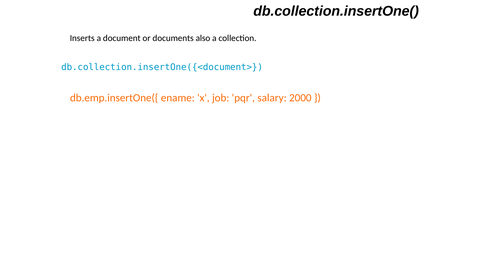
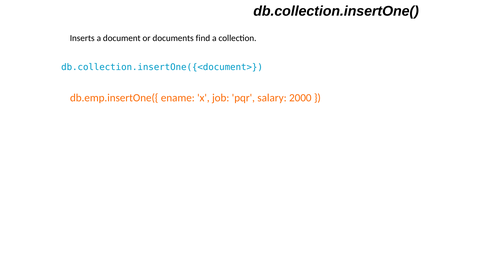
also: also -> find
